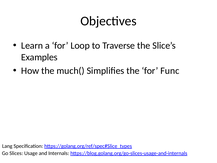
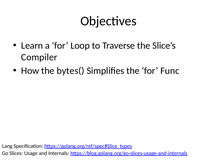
Examples: Examples -> Compiler
much(: much( -> bytes(
